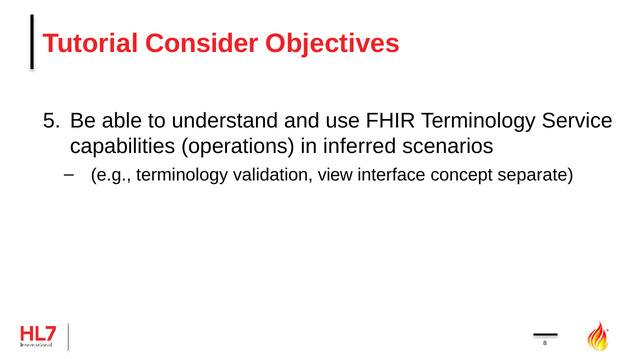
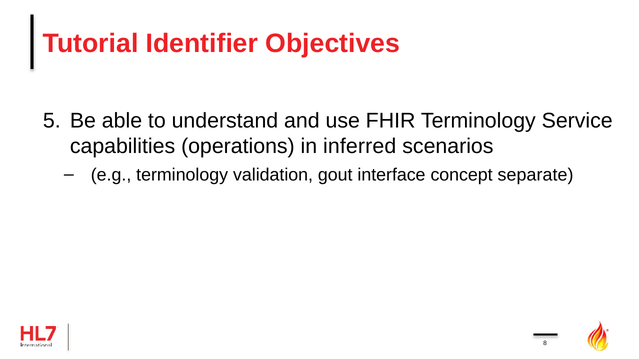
Consider: Consider -> Identifier
view: view -> gout
